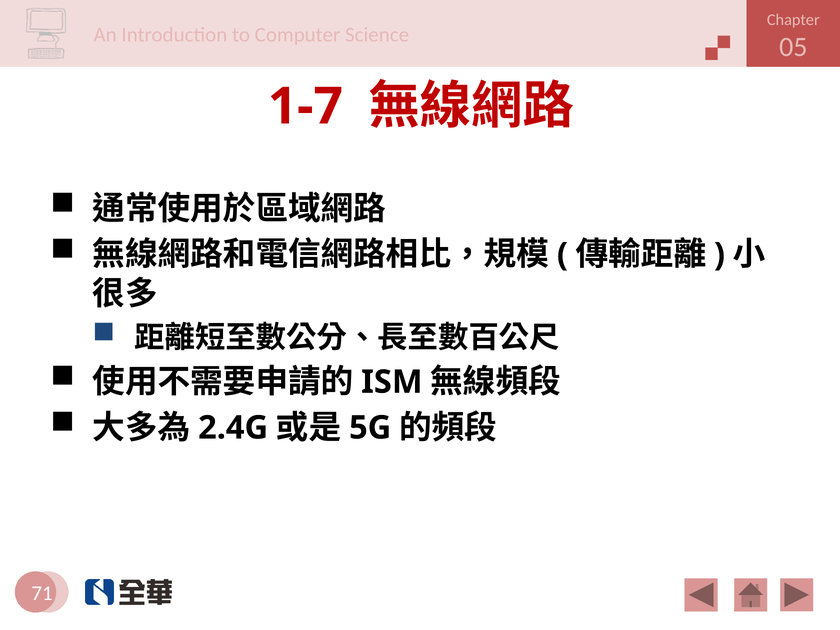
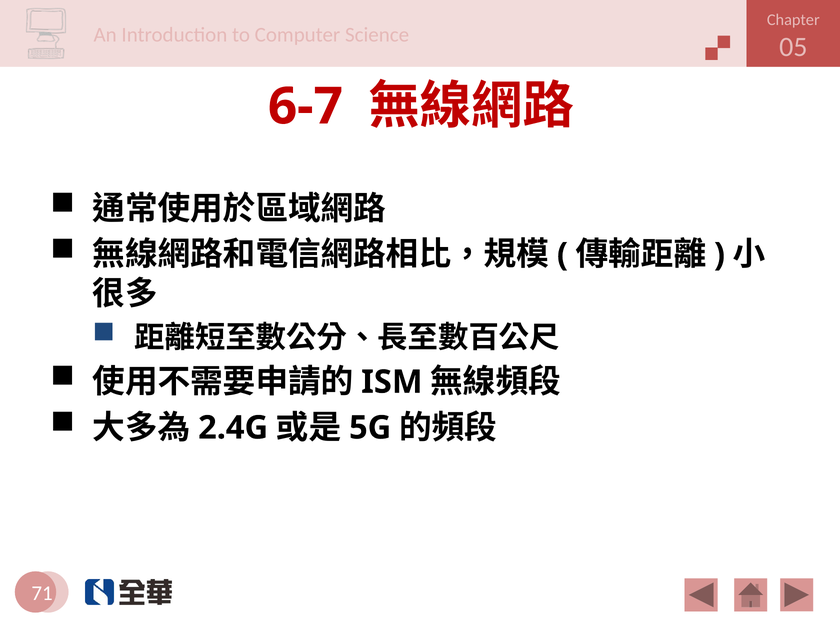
1-7: 1-7 -> 6-7
